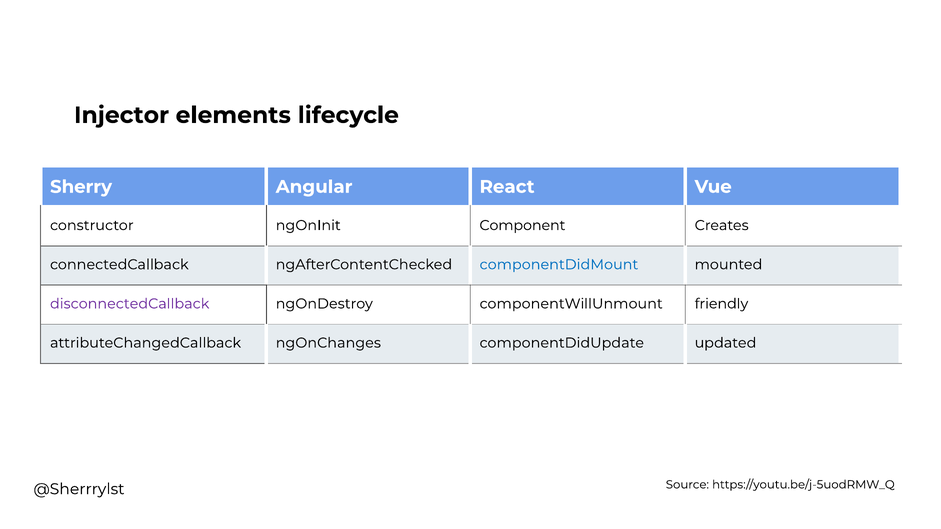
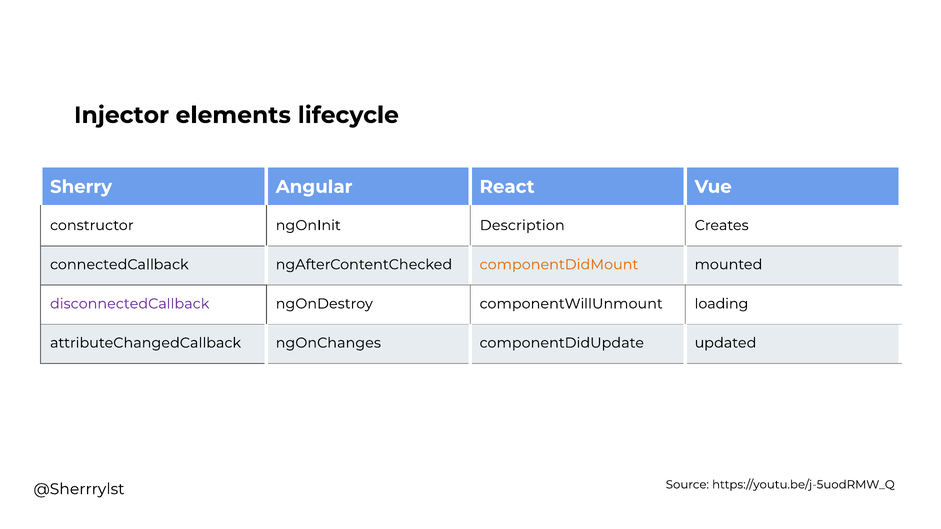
Component: Component -> Description
componentDidMount colour: blue -> orange
friendly: friendly -> loading
